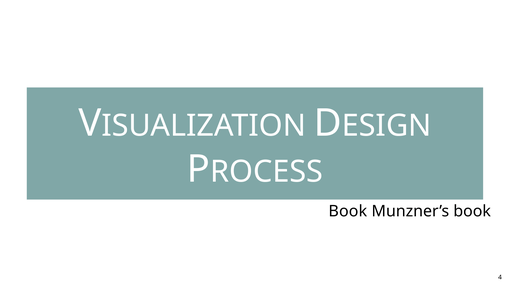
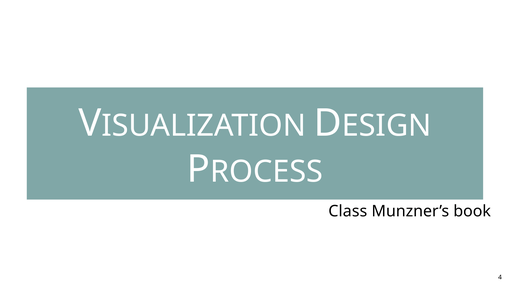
Book at (348, 211): Book -> Class
